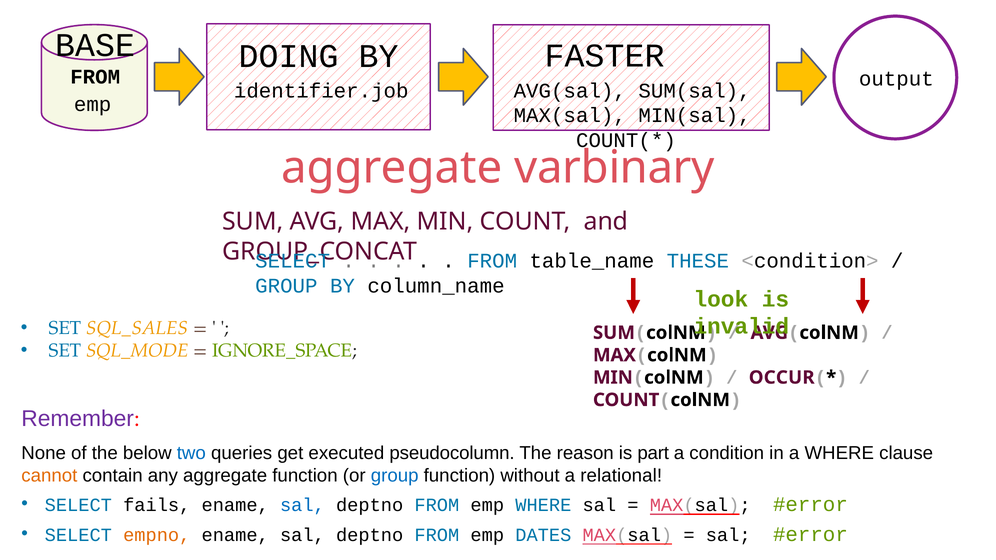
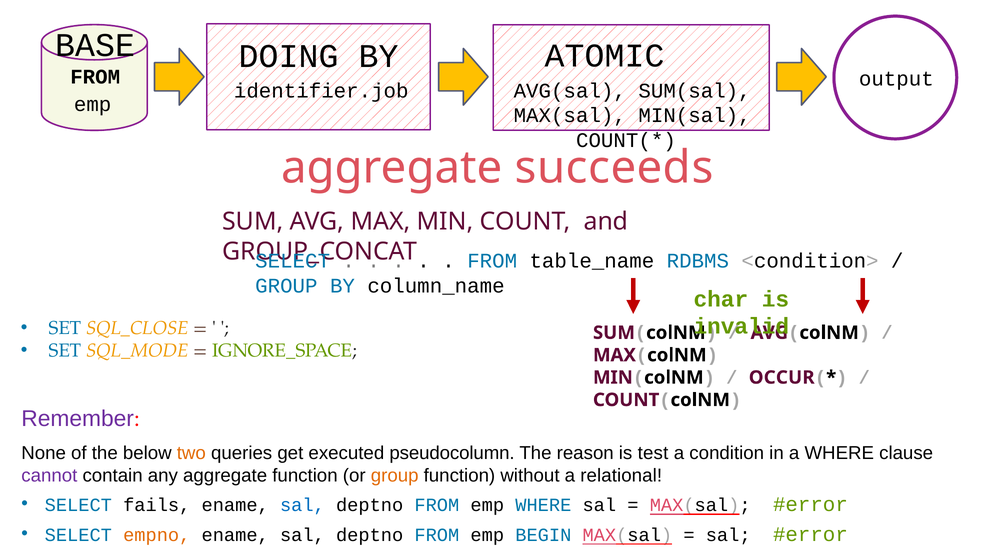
FASTER: FASTER -> ATOMIC
varbinary: varbinary -> succeeds
THESE: THESE -> RDBMS
look: look -> char
SQL_SALES: SQL_SALES -> SQL_CLOSE
two colour: blue -> orange
part: part -> test
cannot colour: orange -> purple
group at (395, 476) colour: blue -> orange
DATES: DATES -> BEGIN
